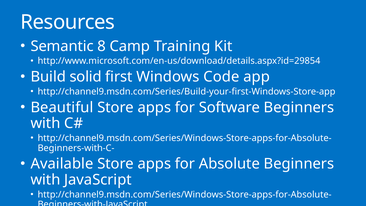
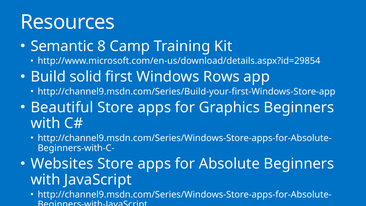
Code: Code -> Rows
Software: Software -> Graphics
Available: Available -> Websites
